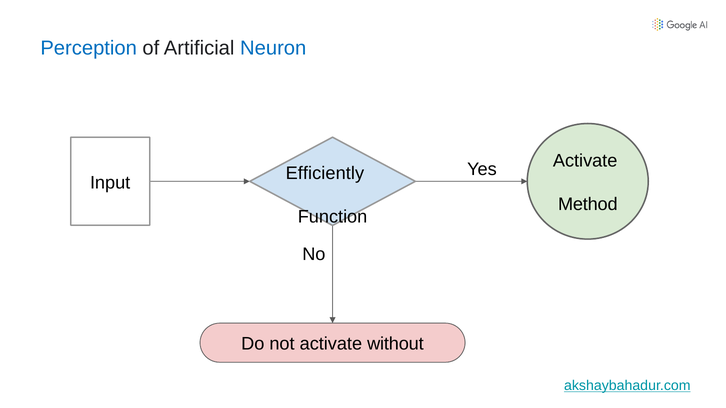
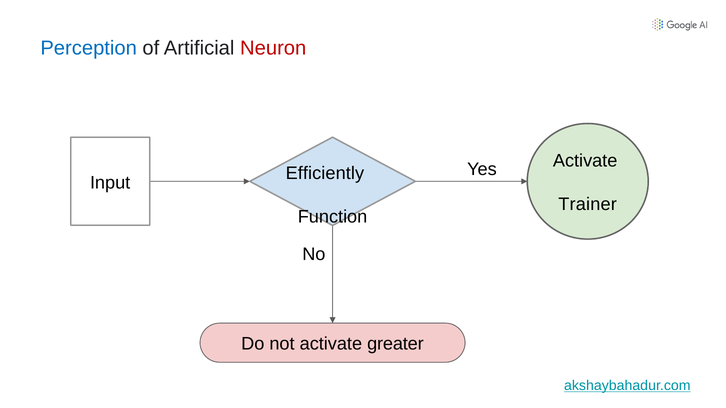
Neuron colour: blue -> red
Method: Method -> Trainer
without: without -> greater
